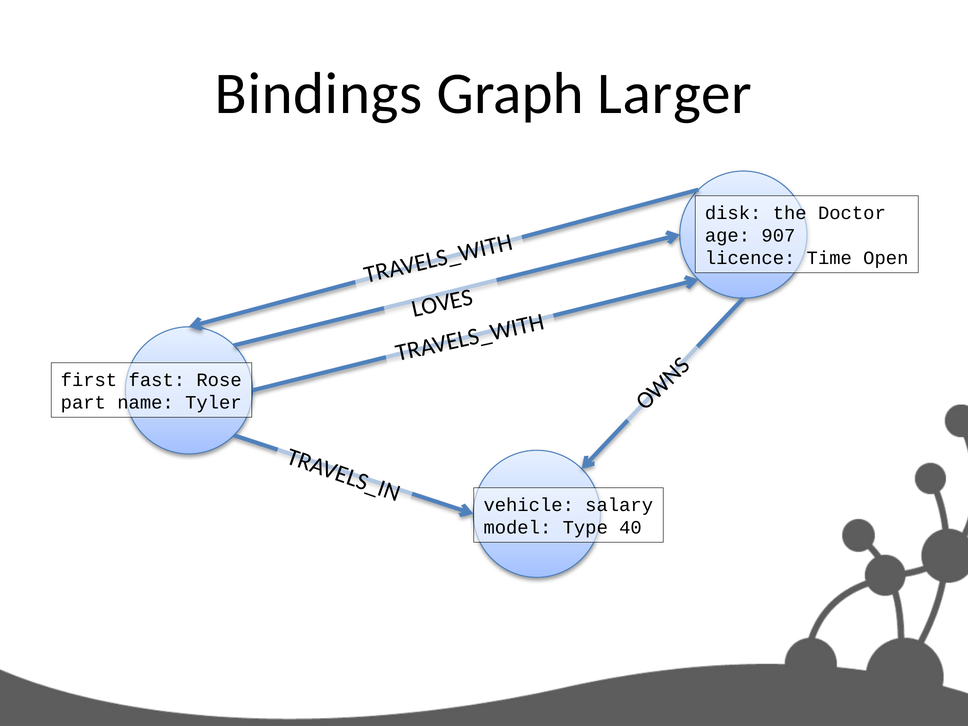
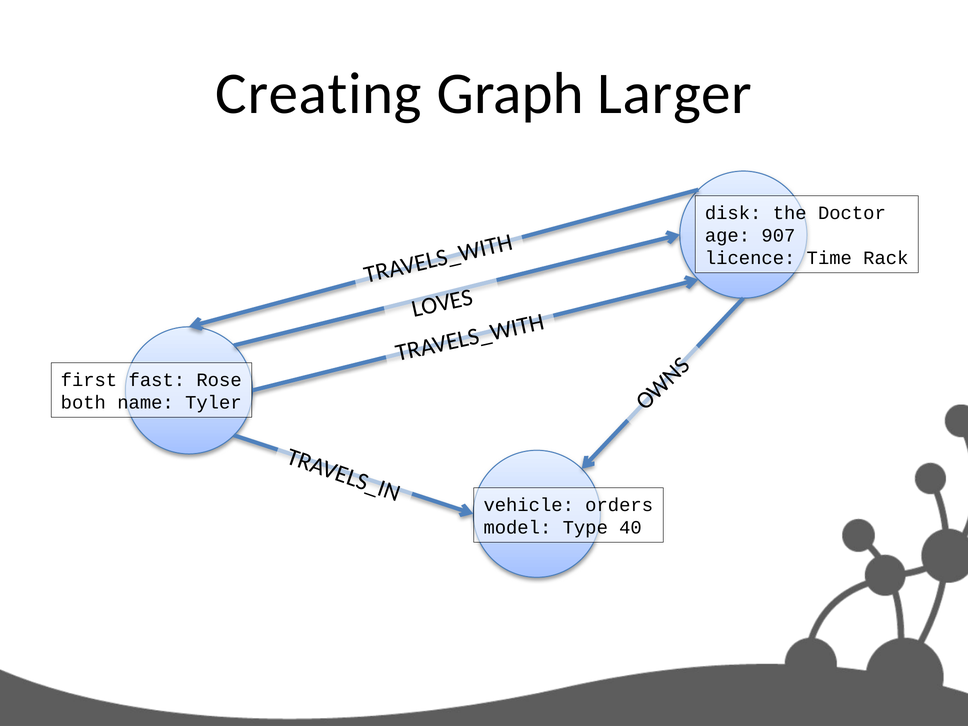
Bindings: Bindings -> Creating
Open: Open -> Rack
part: part -> both
salary: salary -> orders
